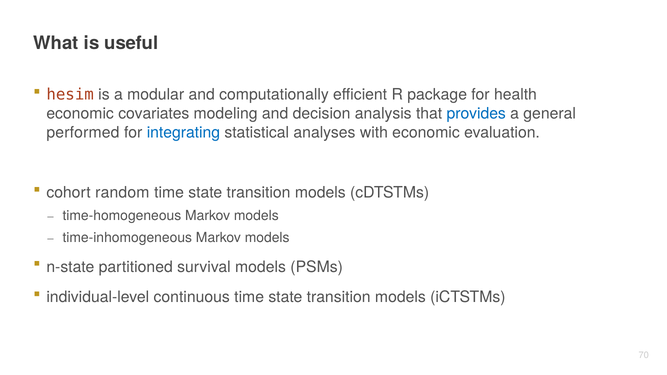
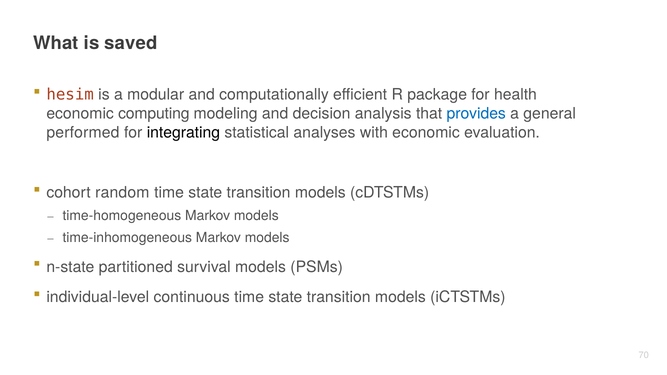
useful: useful -> saved
covariates: covariates -> computing
integrating colour: blue -> black
